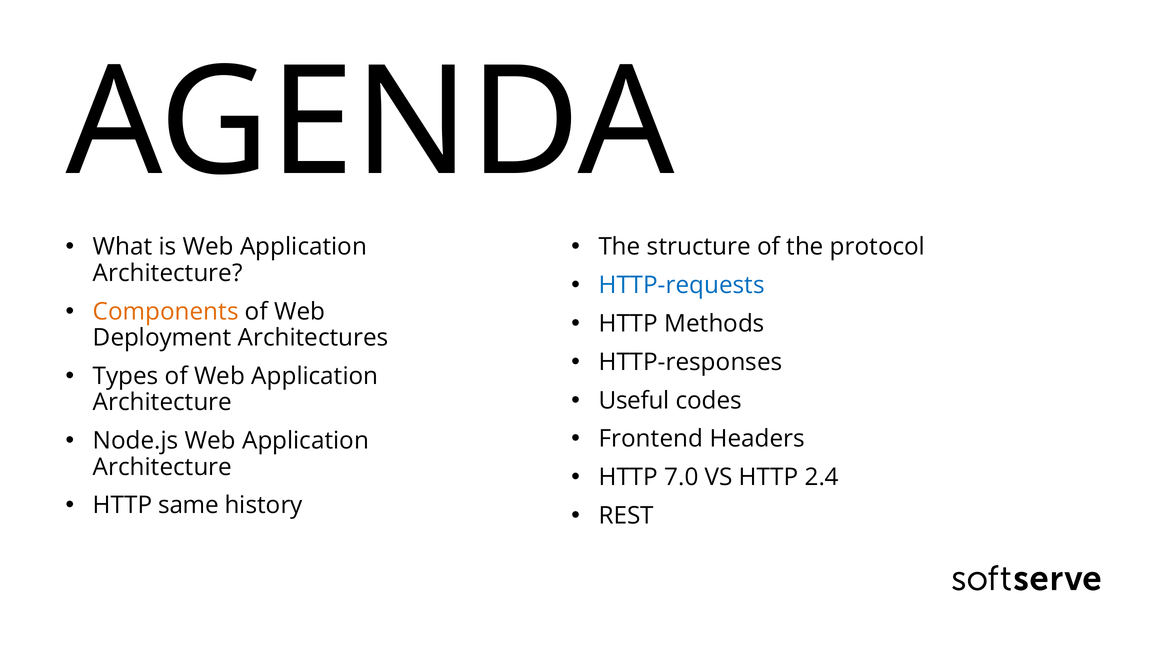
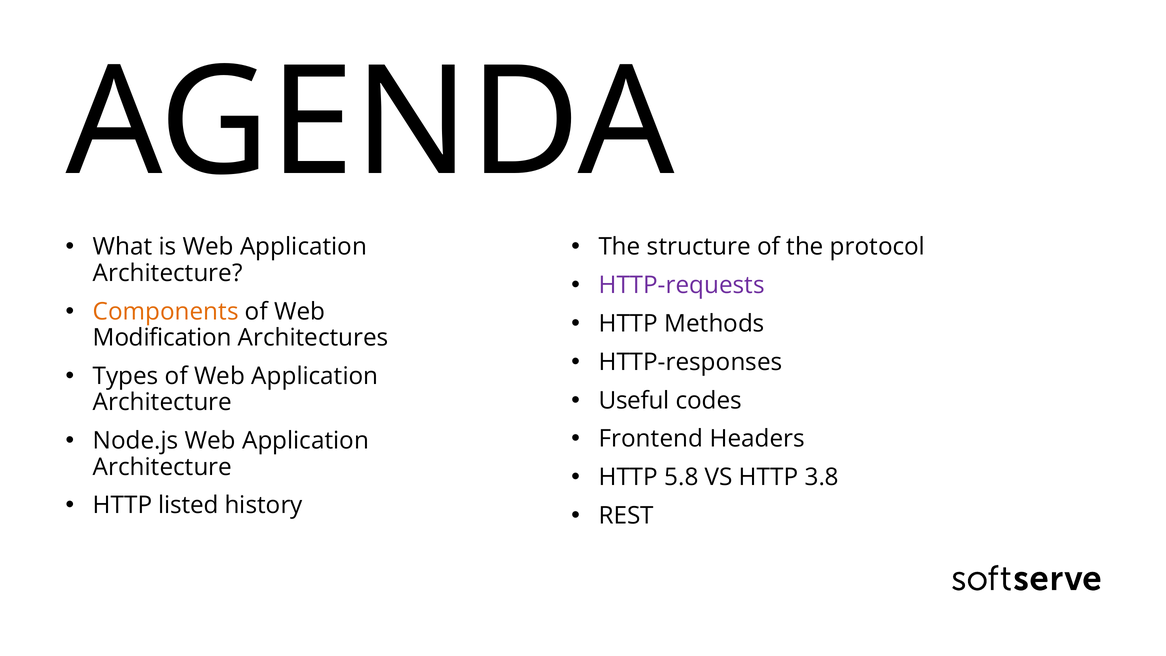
HTTP-requests colour: blue -> purple
Deployment: Deployment -> Modification
7.0: 7.0 -> 5.8
2.4: 2.4 -> 3.8
same: same -> listed
